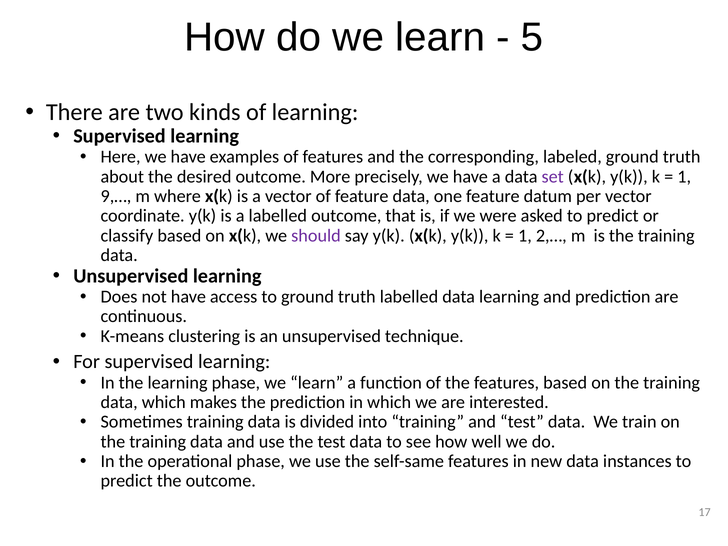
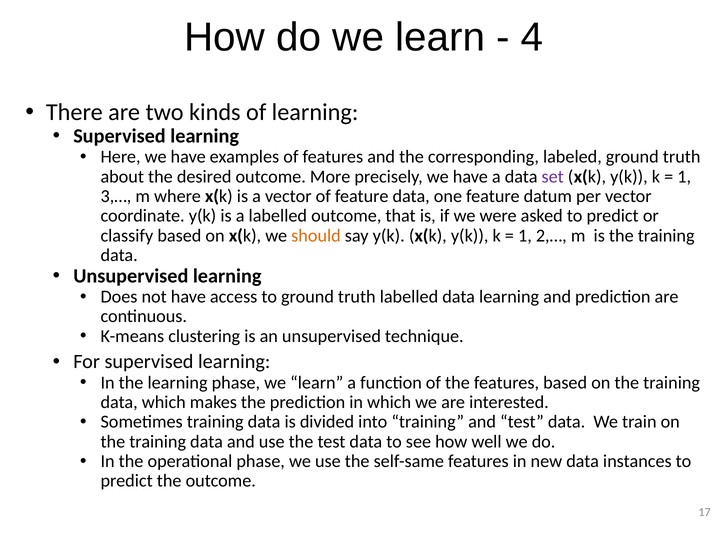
5: 5 -> 4
9,…: 9,… -> 3,…
should colour: purple -> orange
